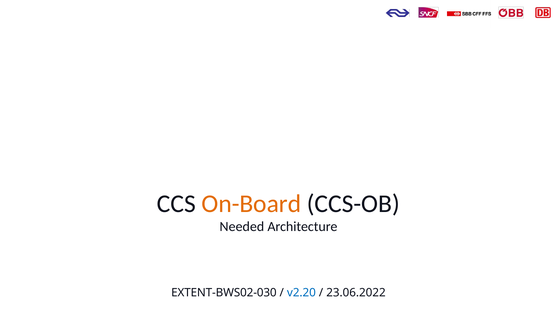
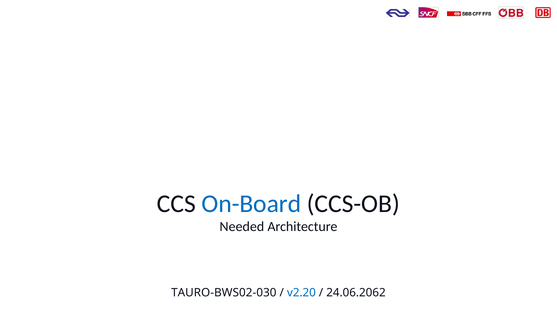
On-Board colour: orange -> blue
EXTENT-BWS02-030: EXTENT-BWS02-030 -> TAURO-BWS02-030
23.06.2022: 23.06.2022 -> 24.06.2062
